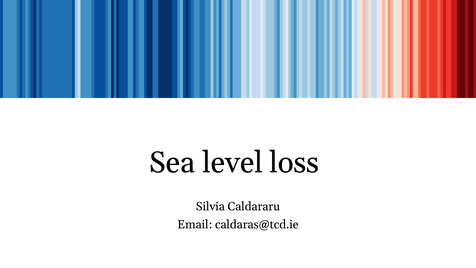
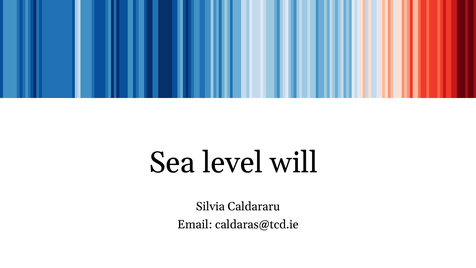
loss: loss -> will
